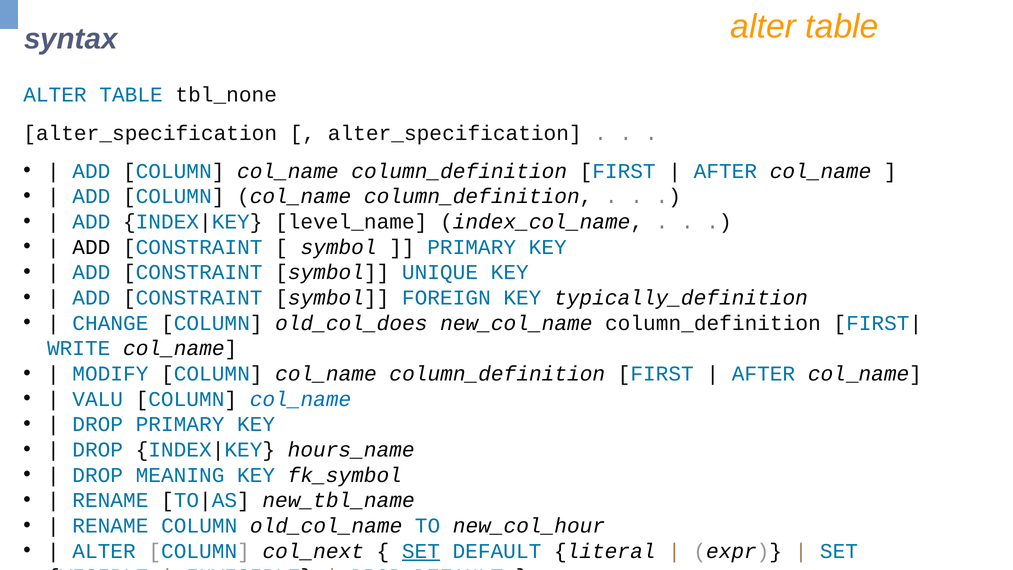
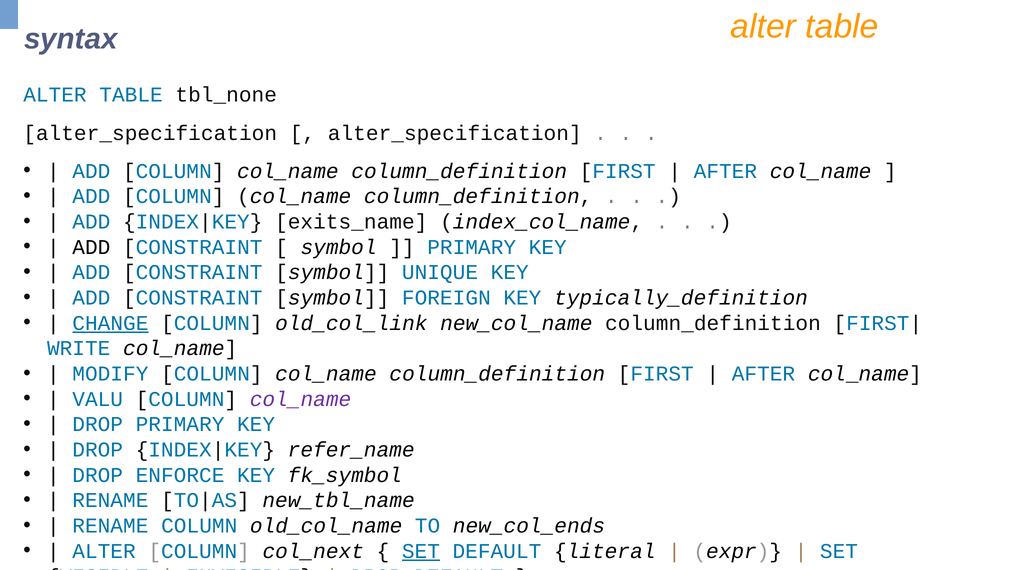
level_name: level_name -> exits_name
CHANGE underline: none -> present
old_col_does: old_col_does -> old_col_link
col_name at (300, 399) colour: blue -> purple
hours_name: hours_name -> refer_name
MEANING: MEANING -> ENFORCE
new_col_hour: new_col_hour -> new_col_ends
